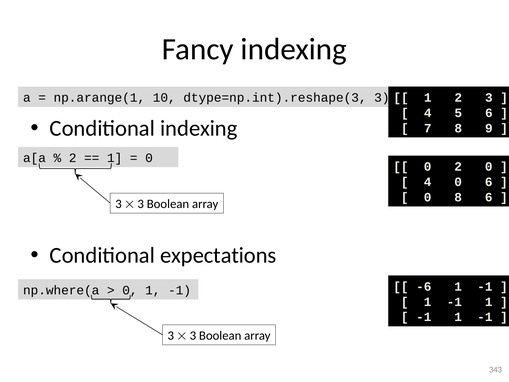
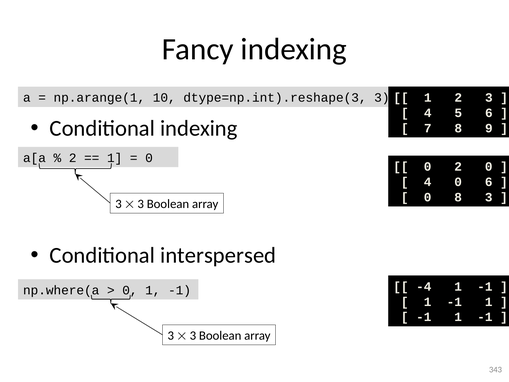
8 6: 6 -> 3
expectations: expectations -> interspersed
-6: -6 -> -4
